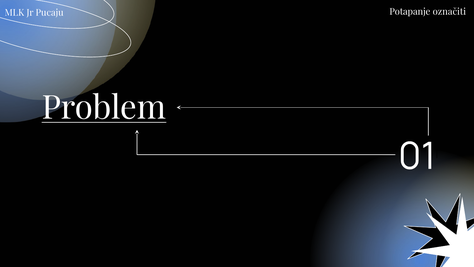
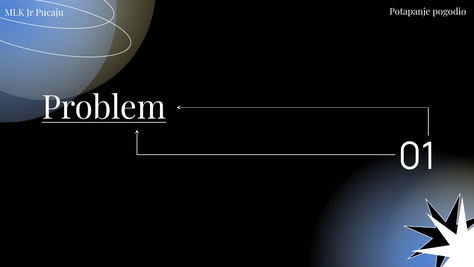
označiti: označiti -> pogodio
